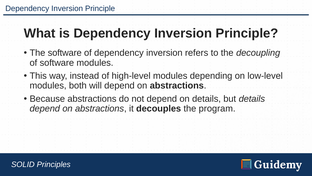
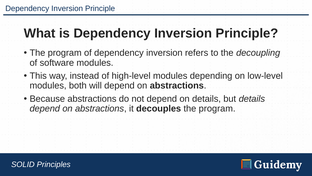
software at (65, 53): software -> program
